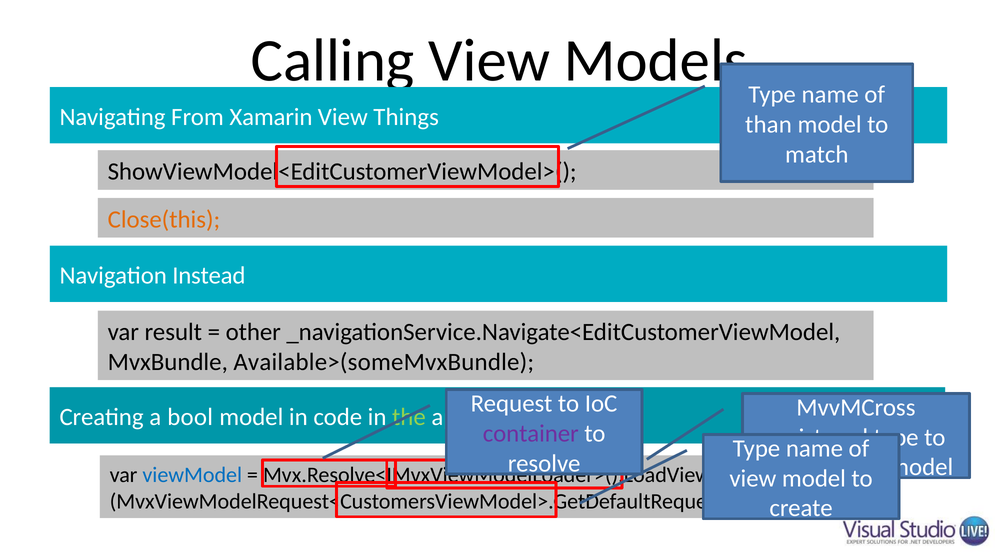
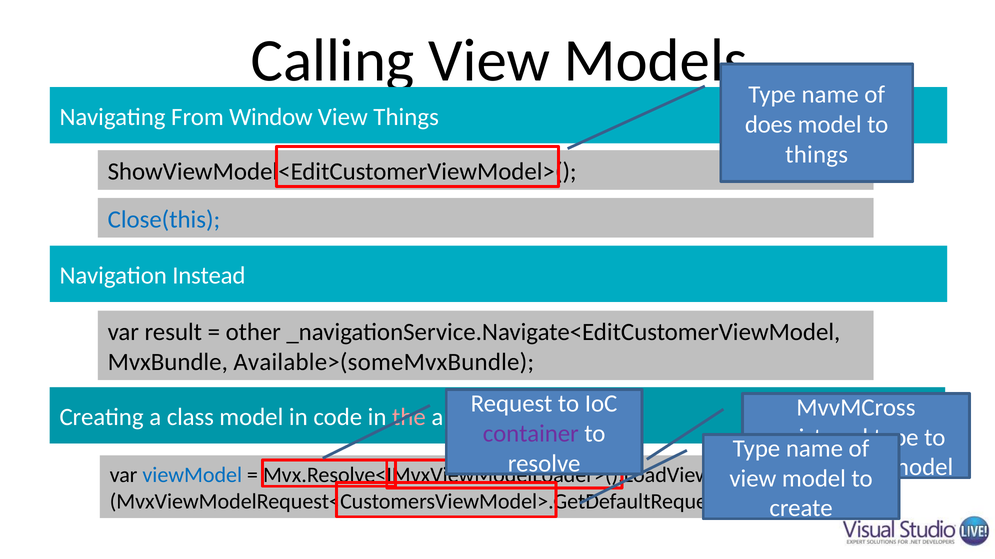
Xamarin: Xamarin -> Window
than: than -> does
match at (817, 155): match -> things
Close(this colour: orange -> blue
bool: bool -> class
the colour: light green -> pink
